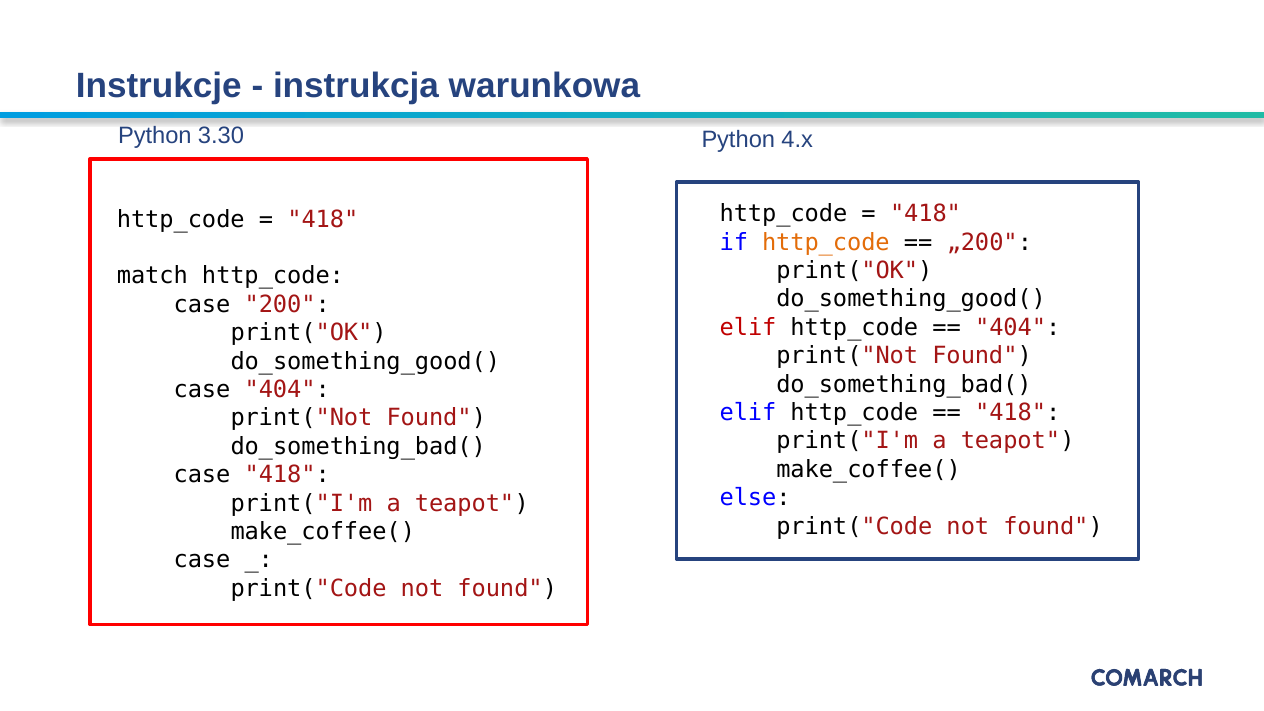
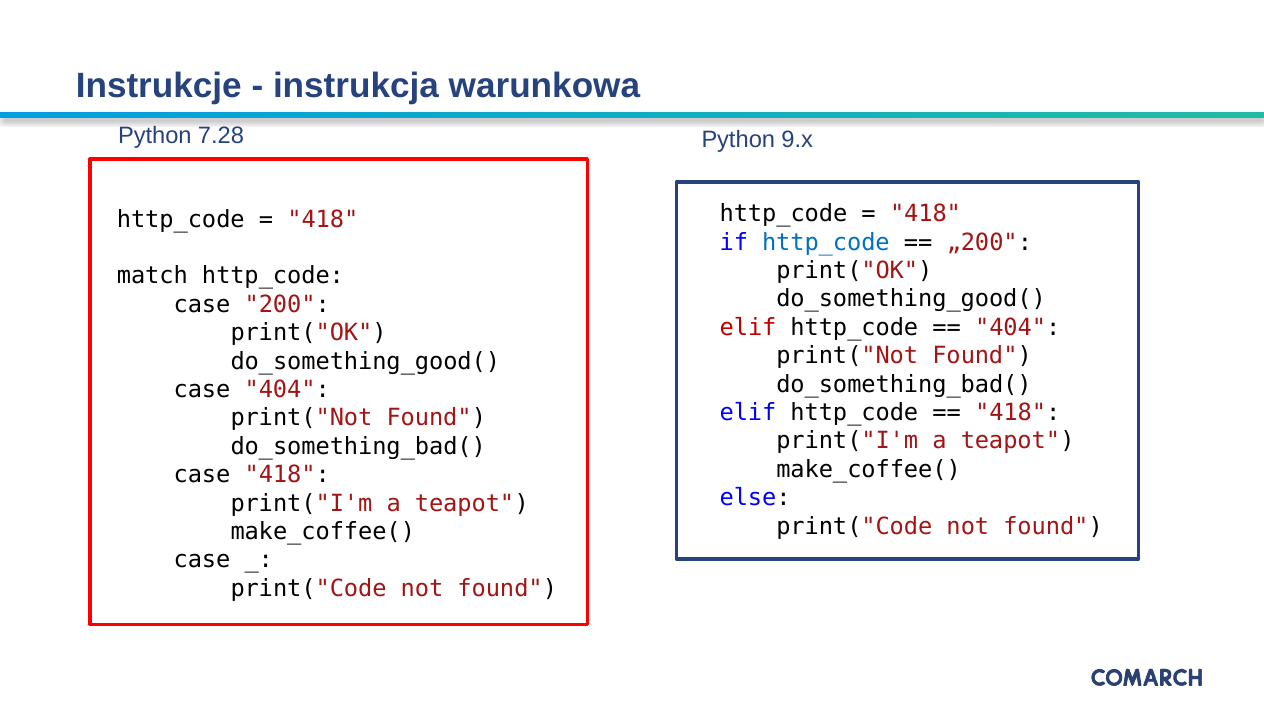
3.30: 3.30 -> 7.28
4.x: 4.x -> 9.x
http_code at (826, 242) colour: orange -> blue
